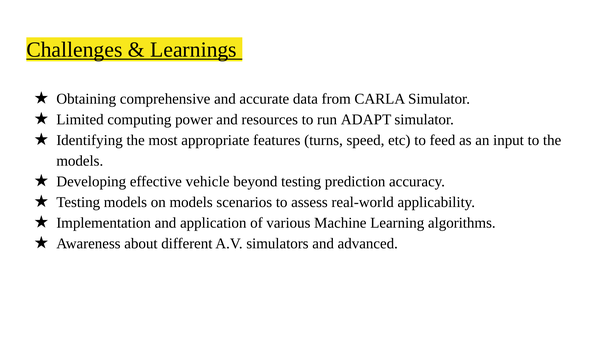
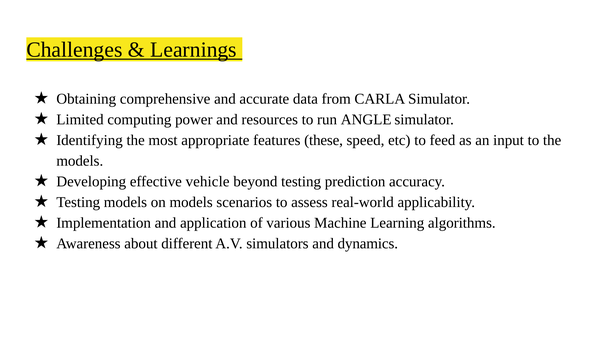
ADAPT: ADAPT -> ANGLE
turns: turns -> these
advanced: advanced -> dynamics
